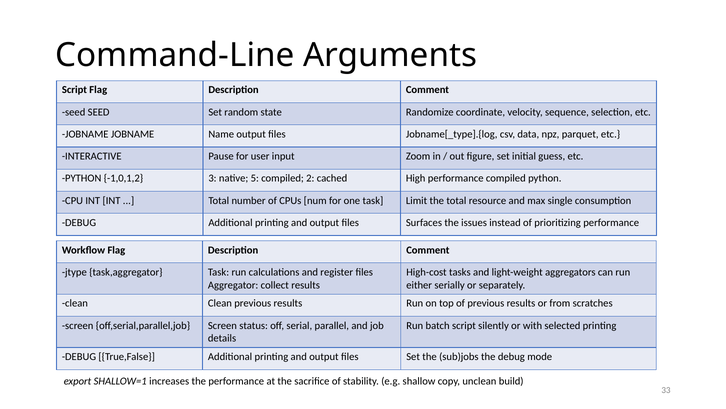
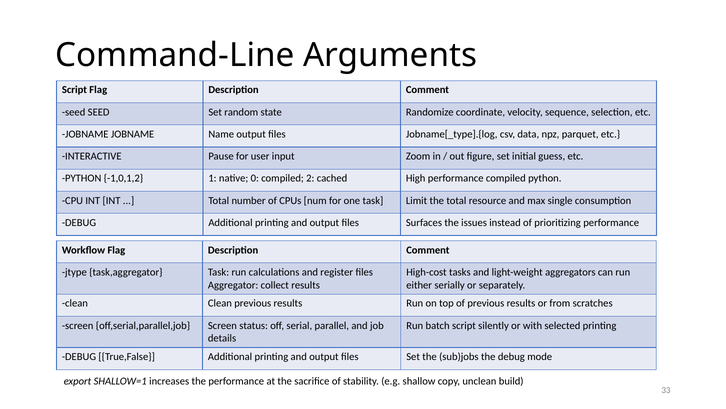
3: 3 -> 1
5: 5 -> 0
